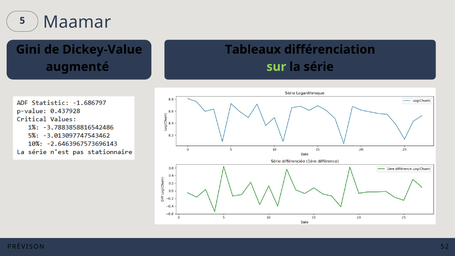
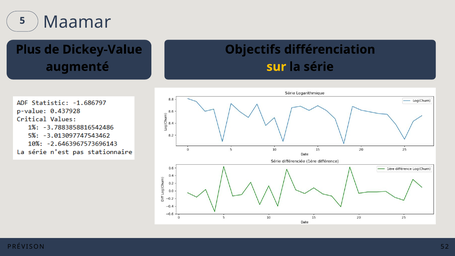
Gini: Gini -> Plus
Tableaux: Tableaux -> Objectifs
sur colour: light green -> yellow
